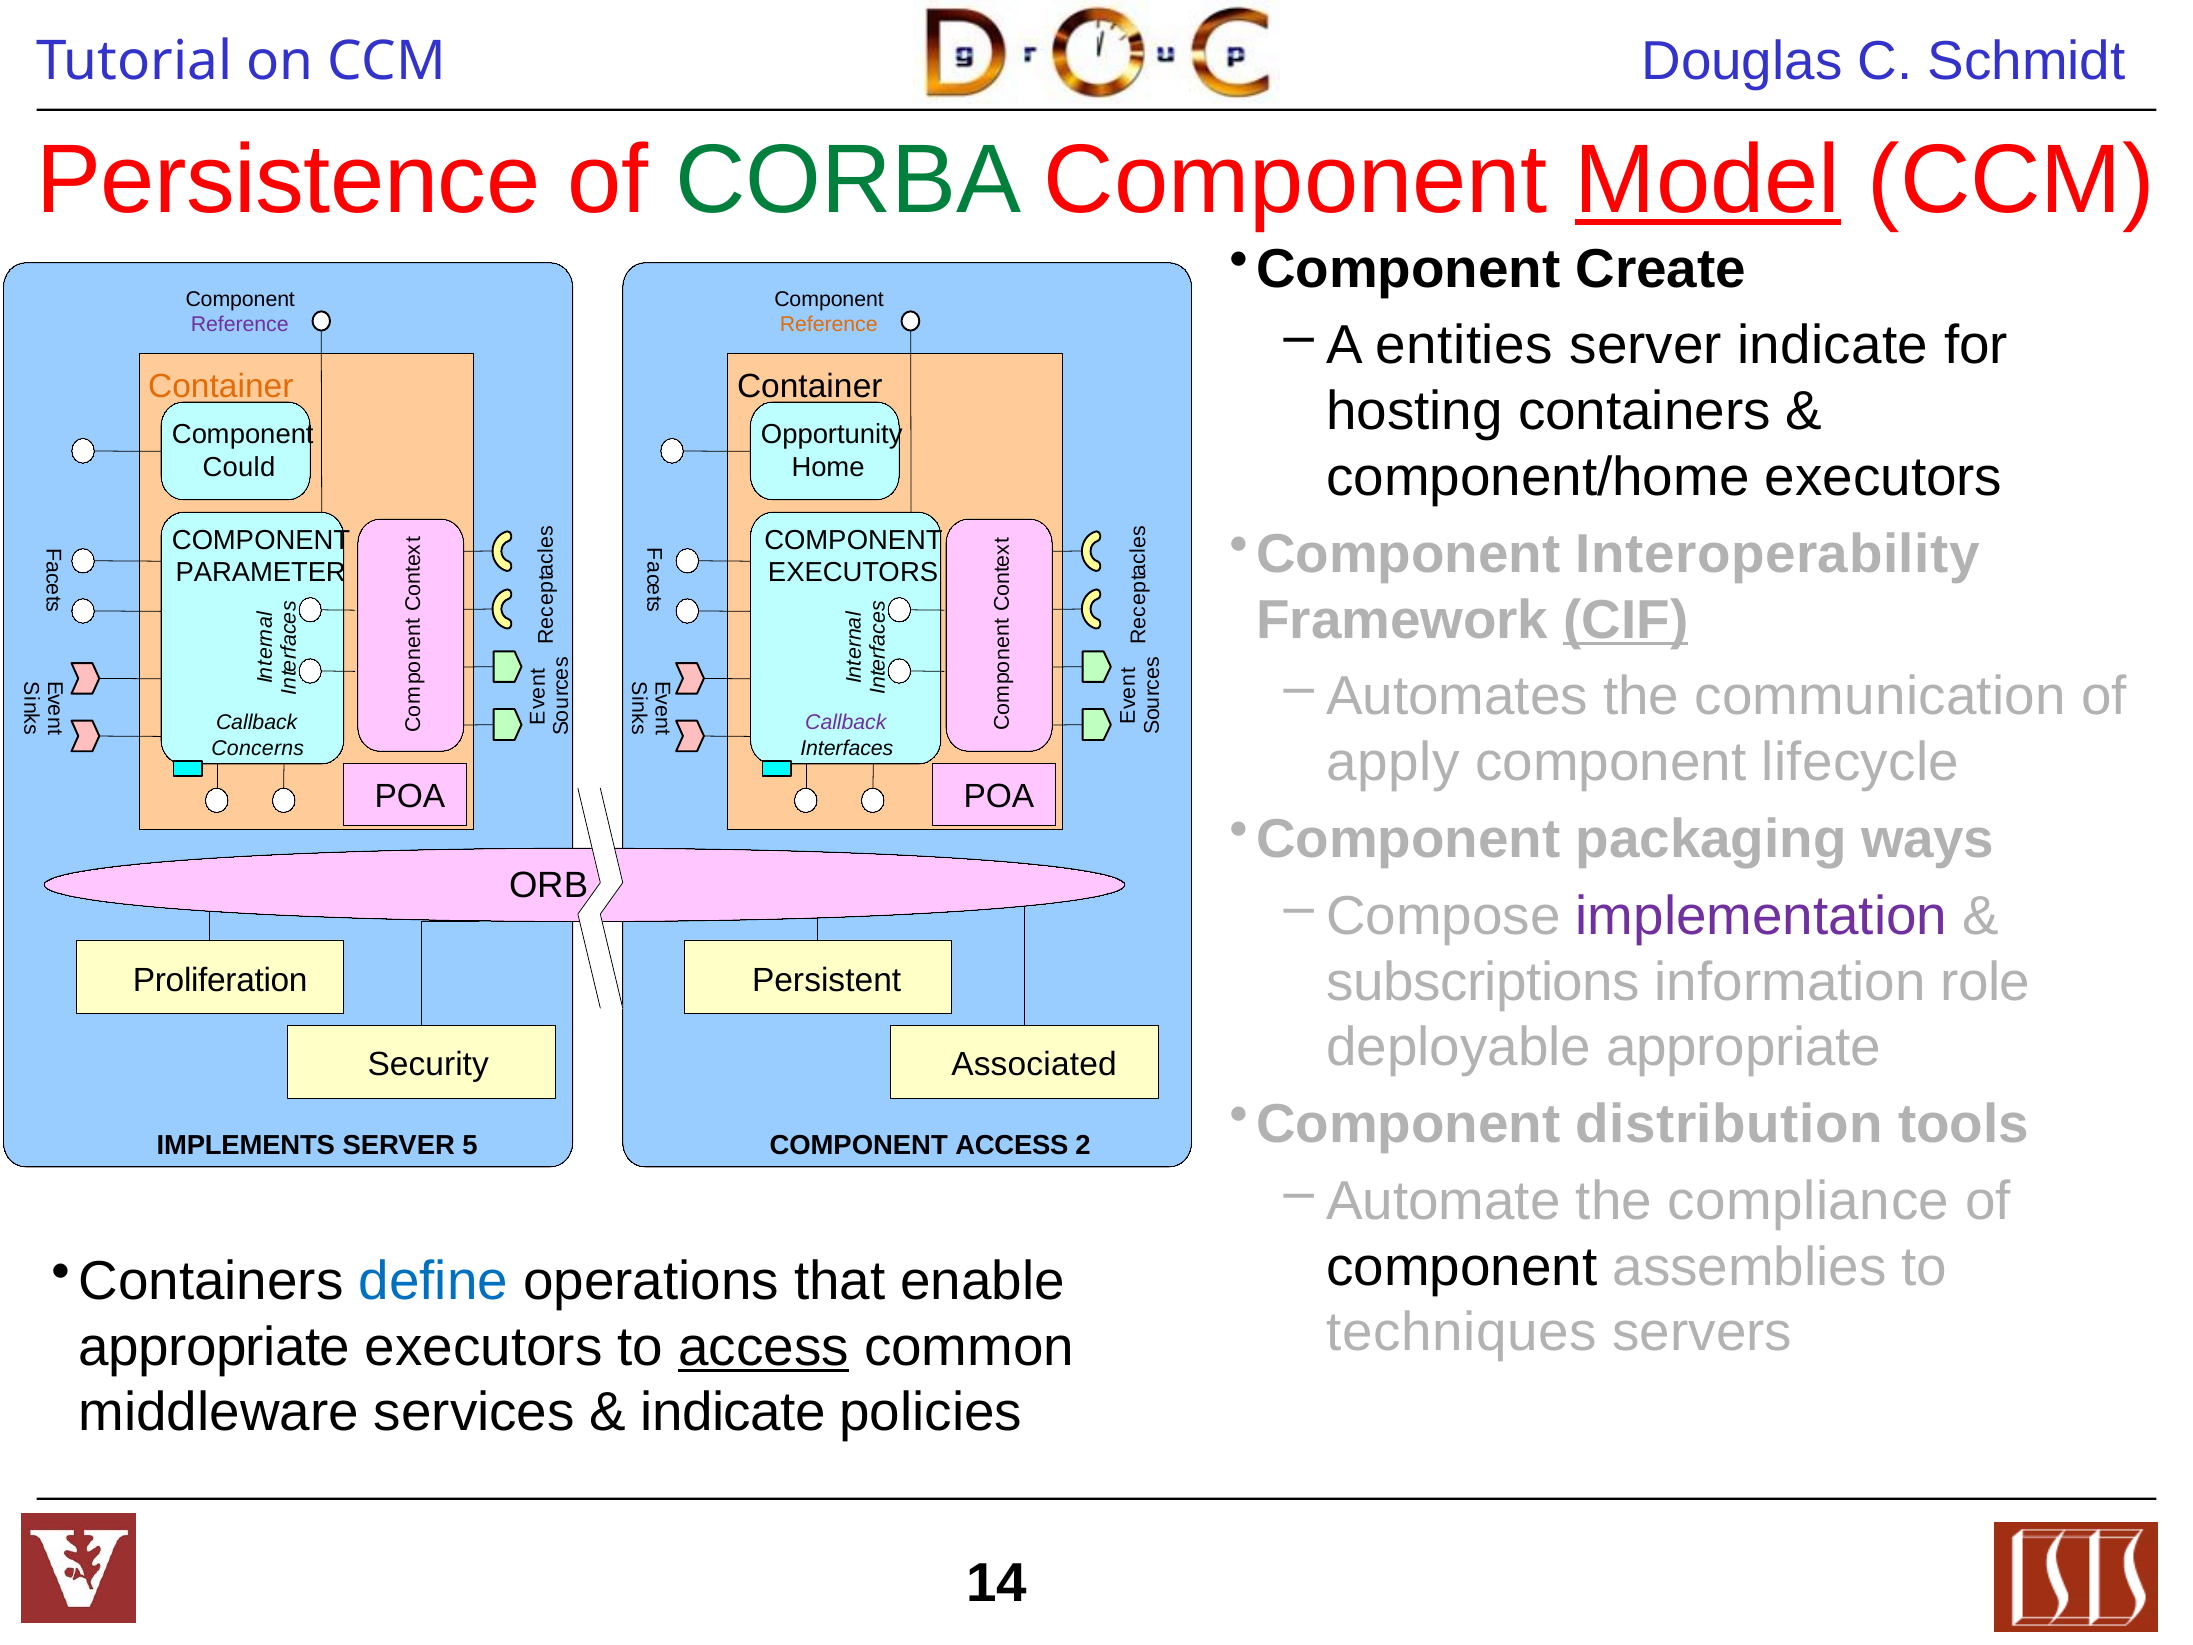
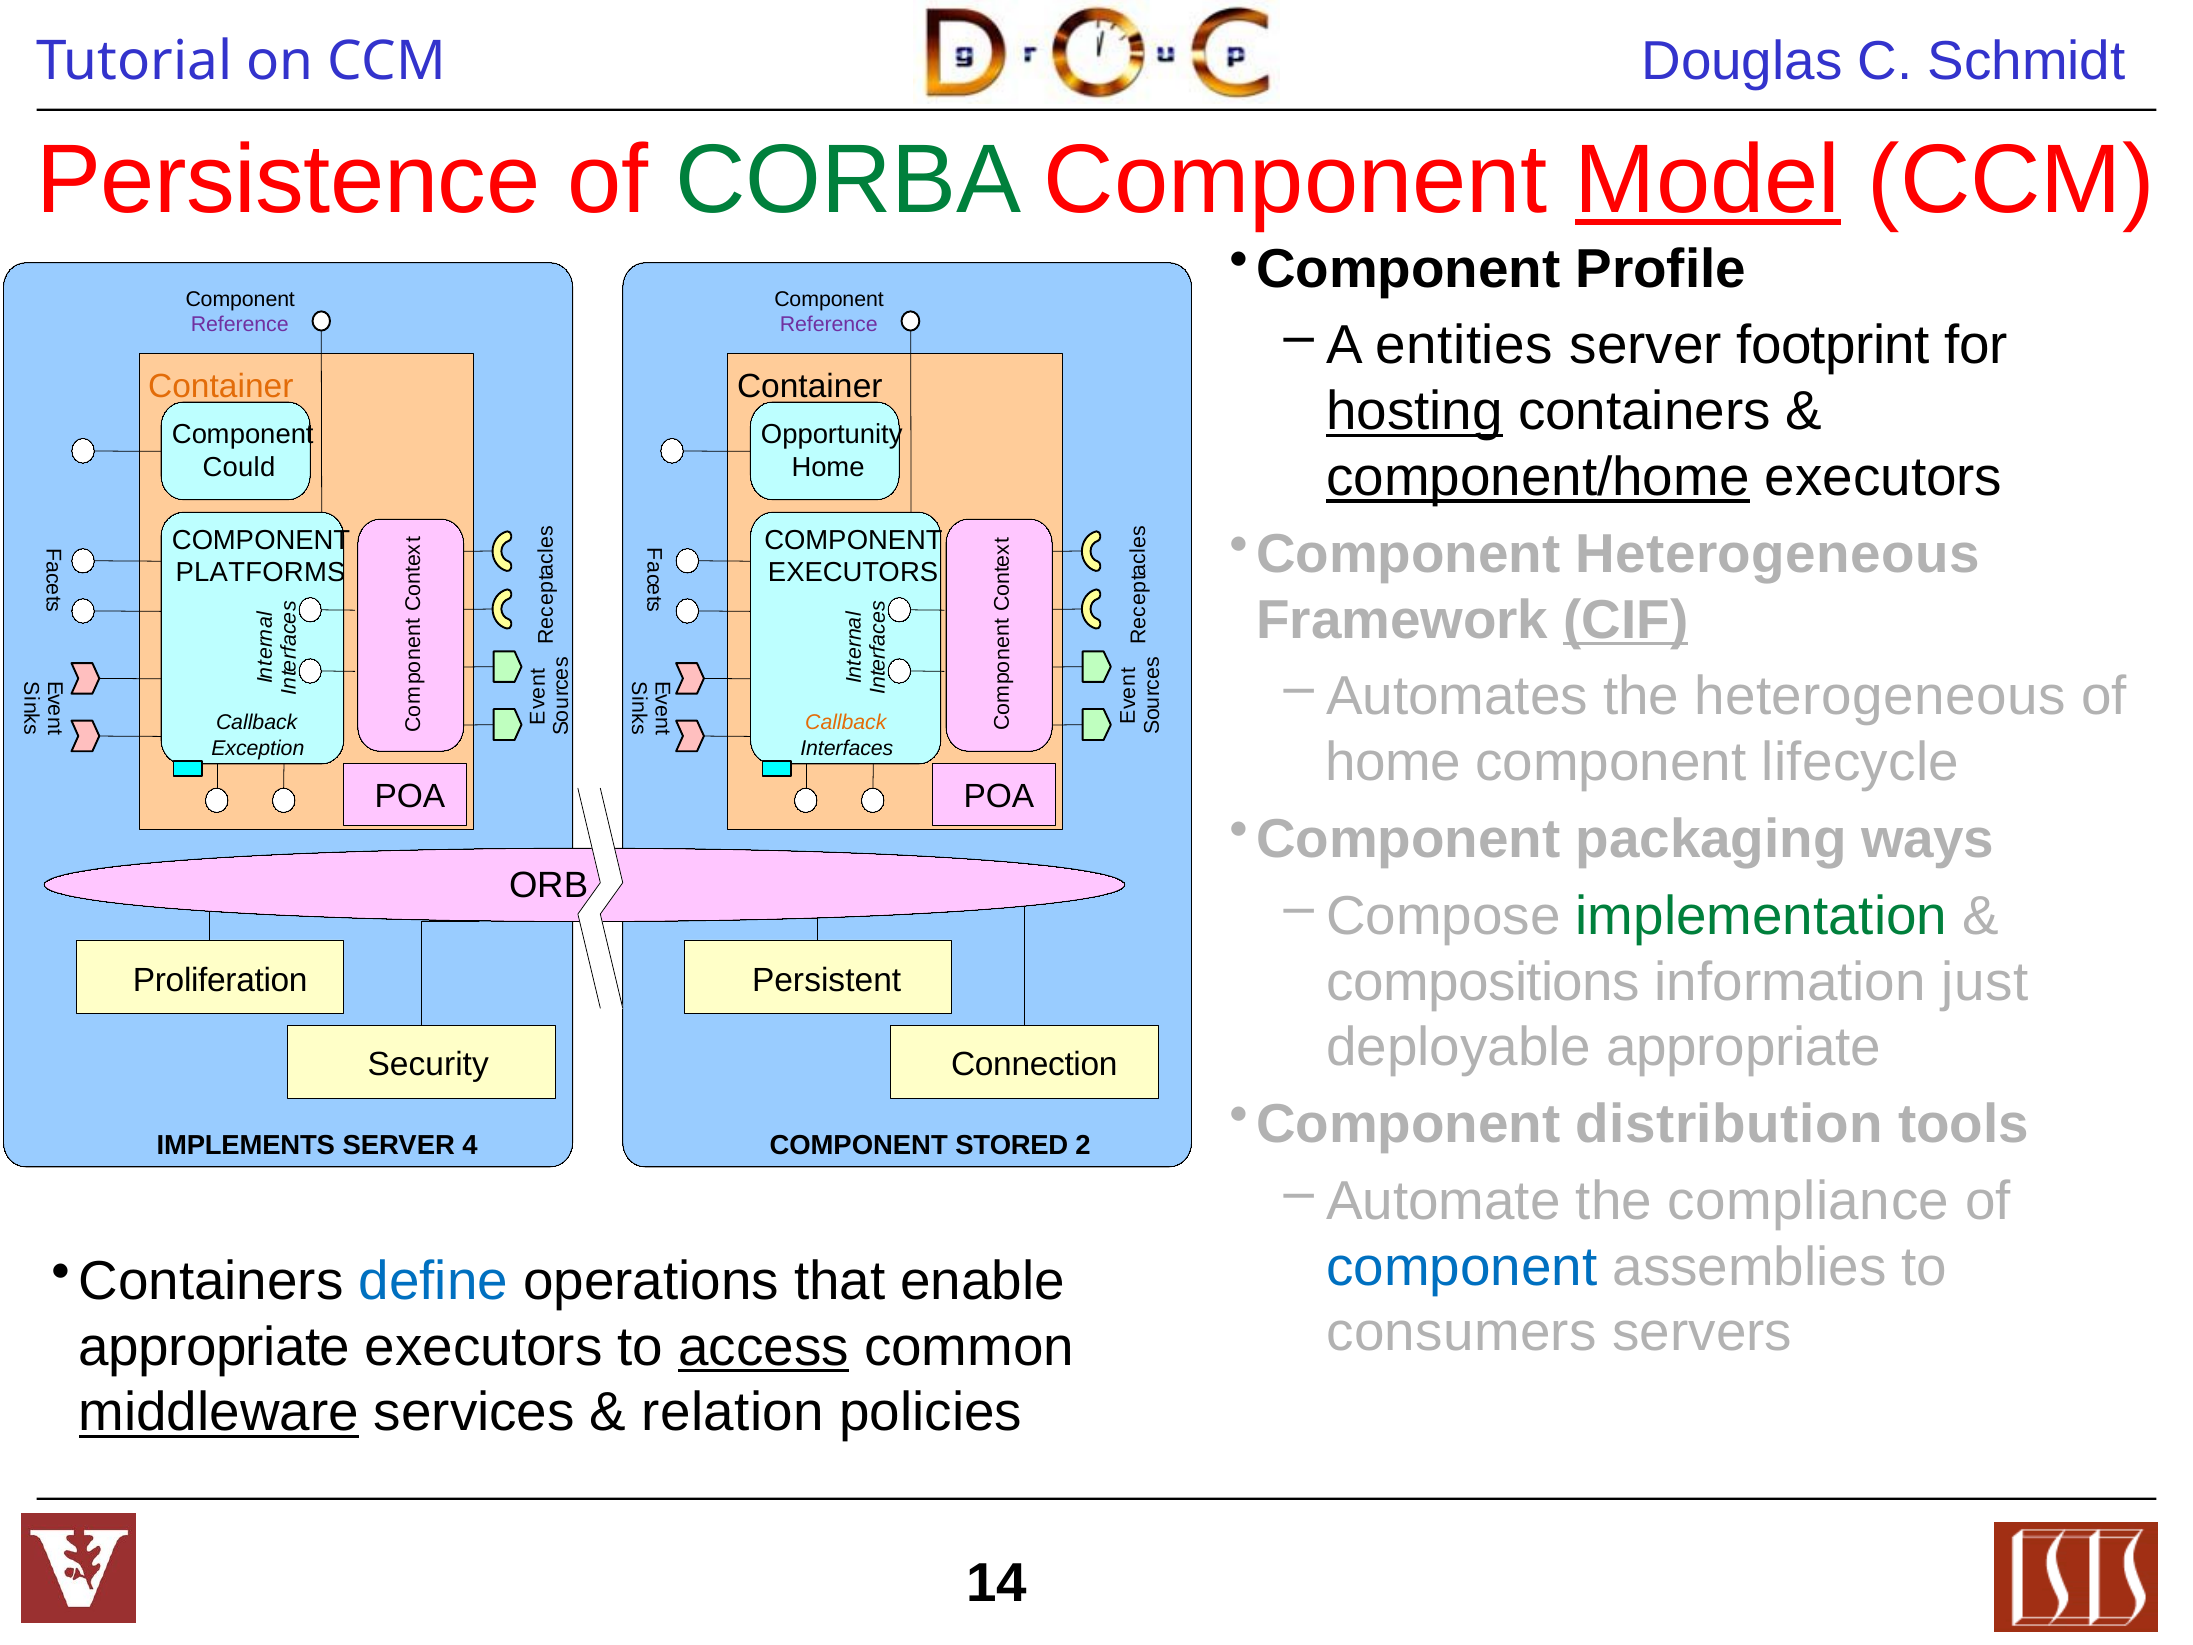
Create: Create -> Profile
Reference at (829, 325) colour: orange -> purple
server indicate: indicate -> footprint
hosting underline: none -> present
component/home underline: none -> present
Component Interoperability: Interoperability -> Heterogeneous
PARAMETER: PARAMETER -> PLATFORMS
the communication: communication -> heterogeneous
Callback at (846, 723) colour: purple -> orange
apply at (1393, 762): apply -> home
Concerns: Concerns -> Exception
implementation colour: purple -> green
subscriptions: subscriptions -> compositions
role: role -> just
Associated: Associated -> Connection
5: 5 -> 4
COMPONENT ACCESS: ACCESS -> STORED
component at (1462, 1267) colour: black -> blue
techniques: techniques -> consumers
middleware underline: none -> present
indicate at (733, 1413): indicate -> relation
